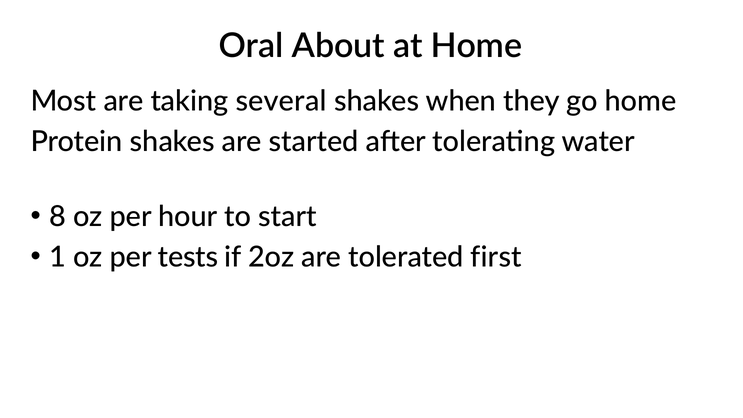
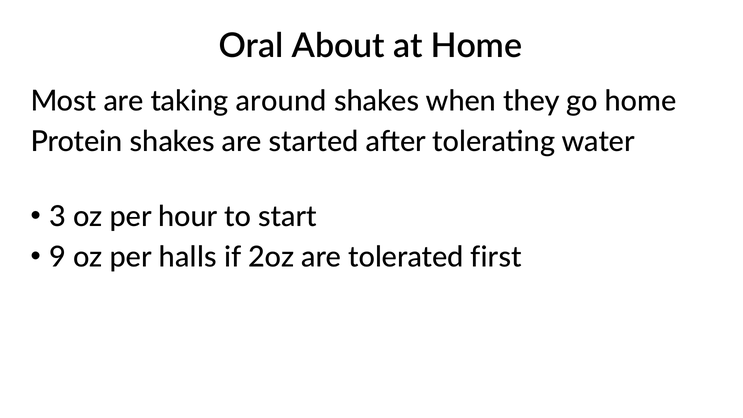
several: several -> around
8: 8 -> 3
1: 1 -> 9
tests: tests -> halls
